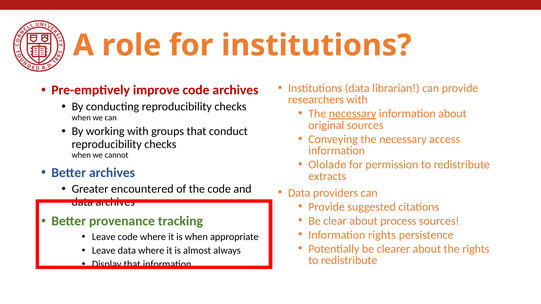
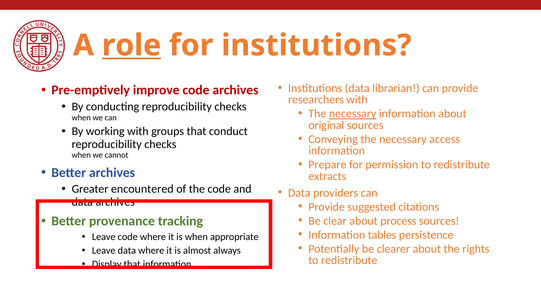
role underline: none -> present
Ololade: Ololade -> Prepare
Information rights: rights -> tables
